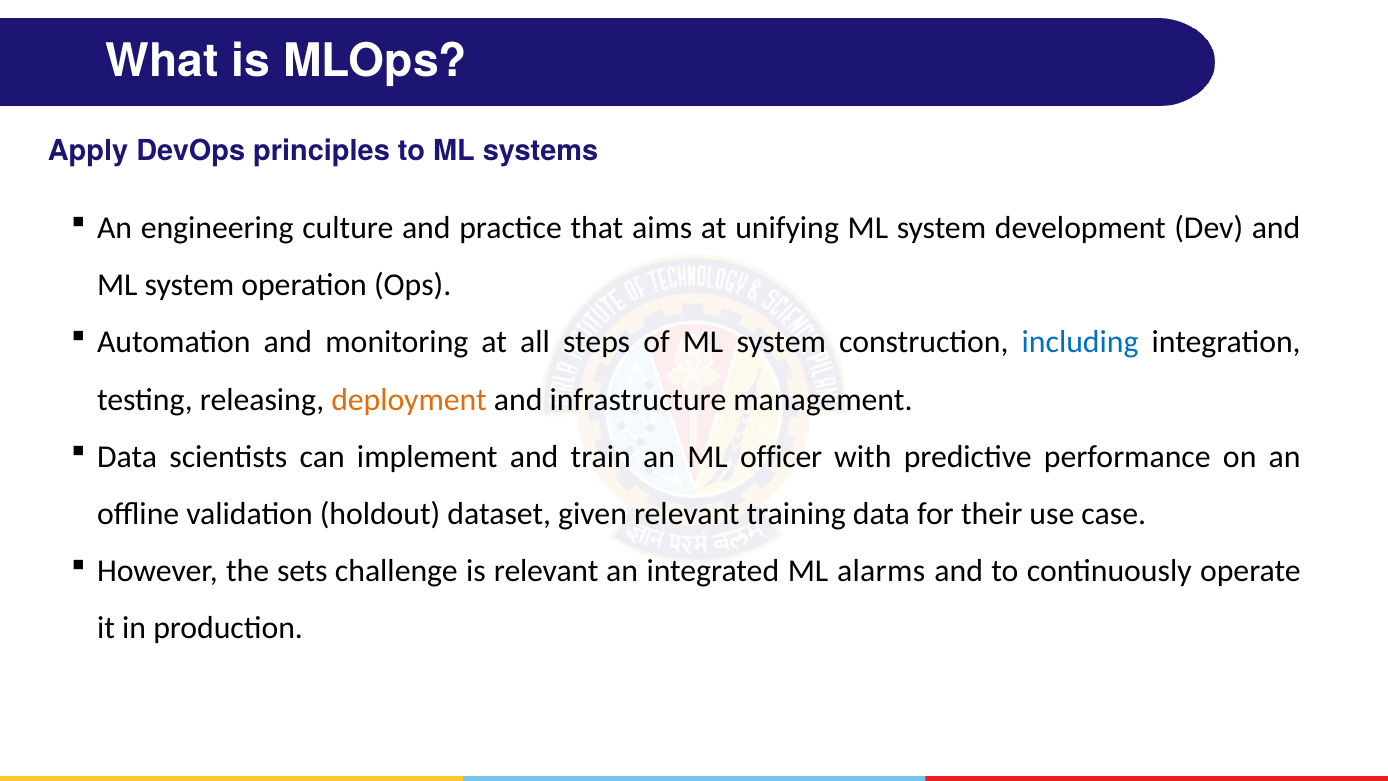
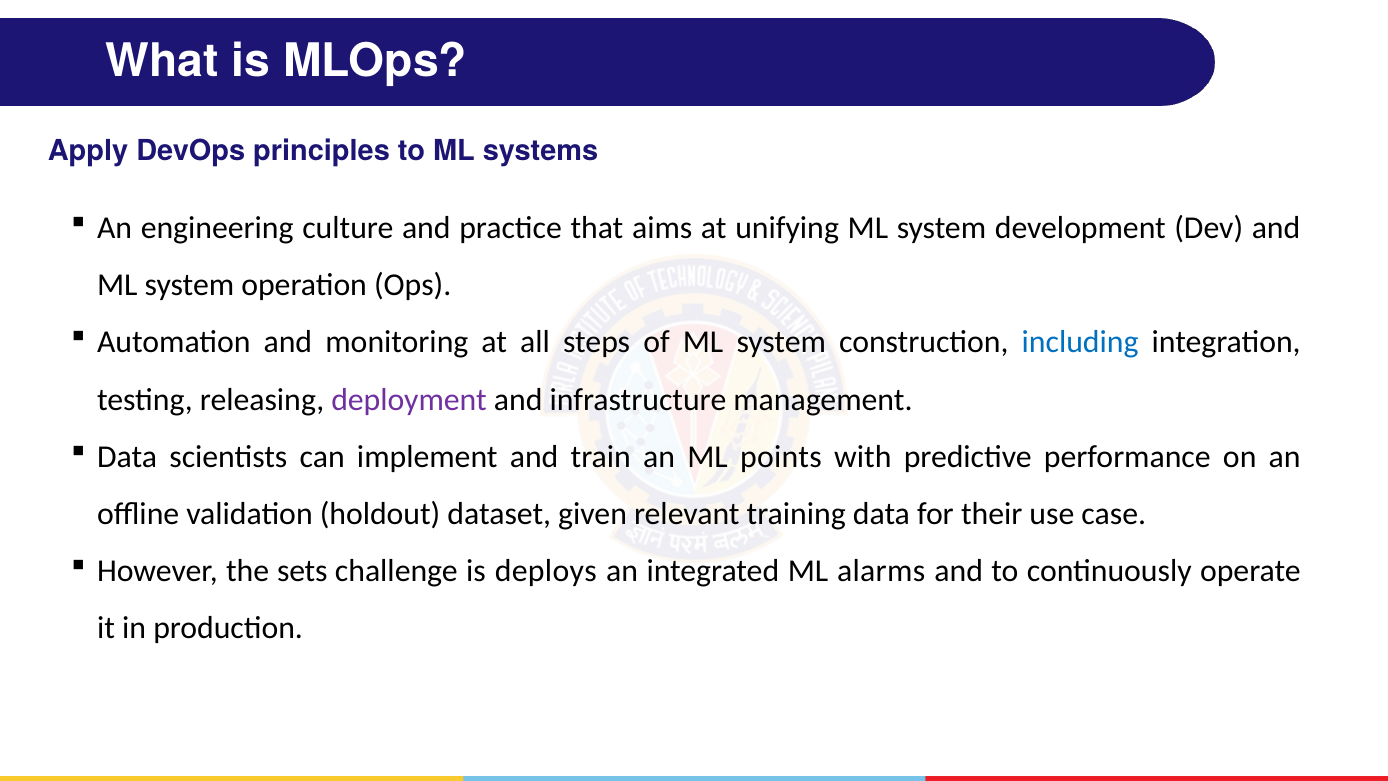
deployment colour: orange -> purple
officer: officer -> points
is relevant: relevant -> deploys
